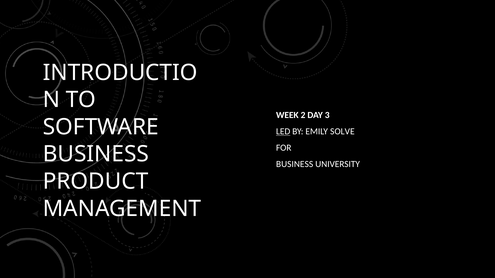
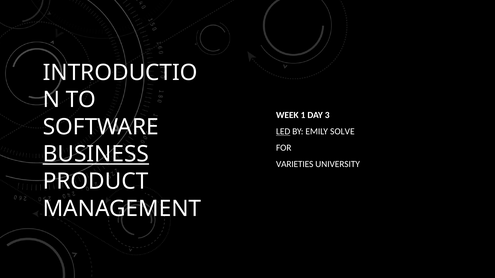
2: 2 -> 1
BUSINESS at (96, 154) underline: none -> present
BUSINESS at (295, 164): BUSINESS -> VARIETIES
